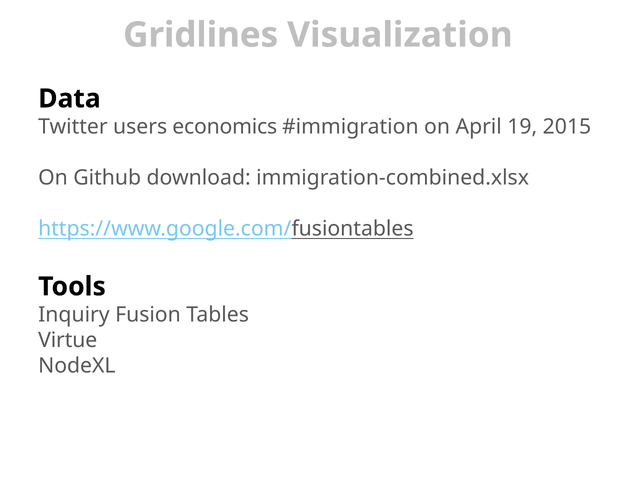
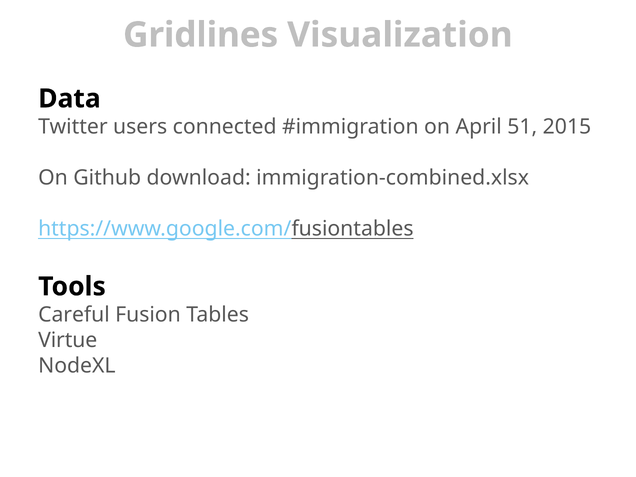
economics: economics -> connected
19: 19 -> 51
Inquiry: Inquiry -> Careful
